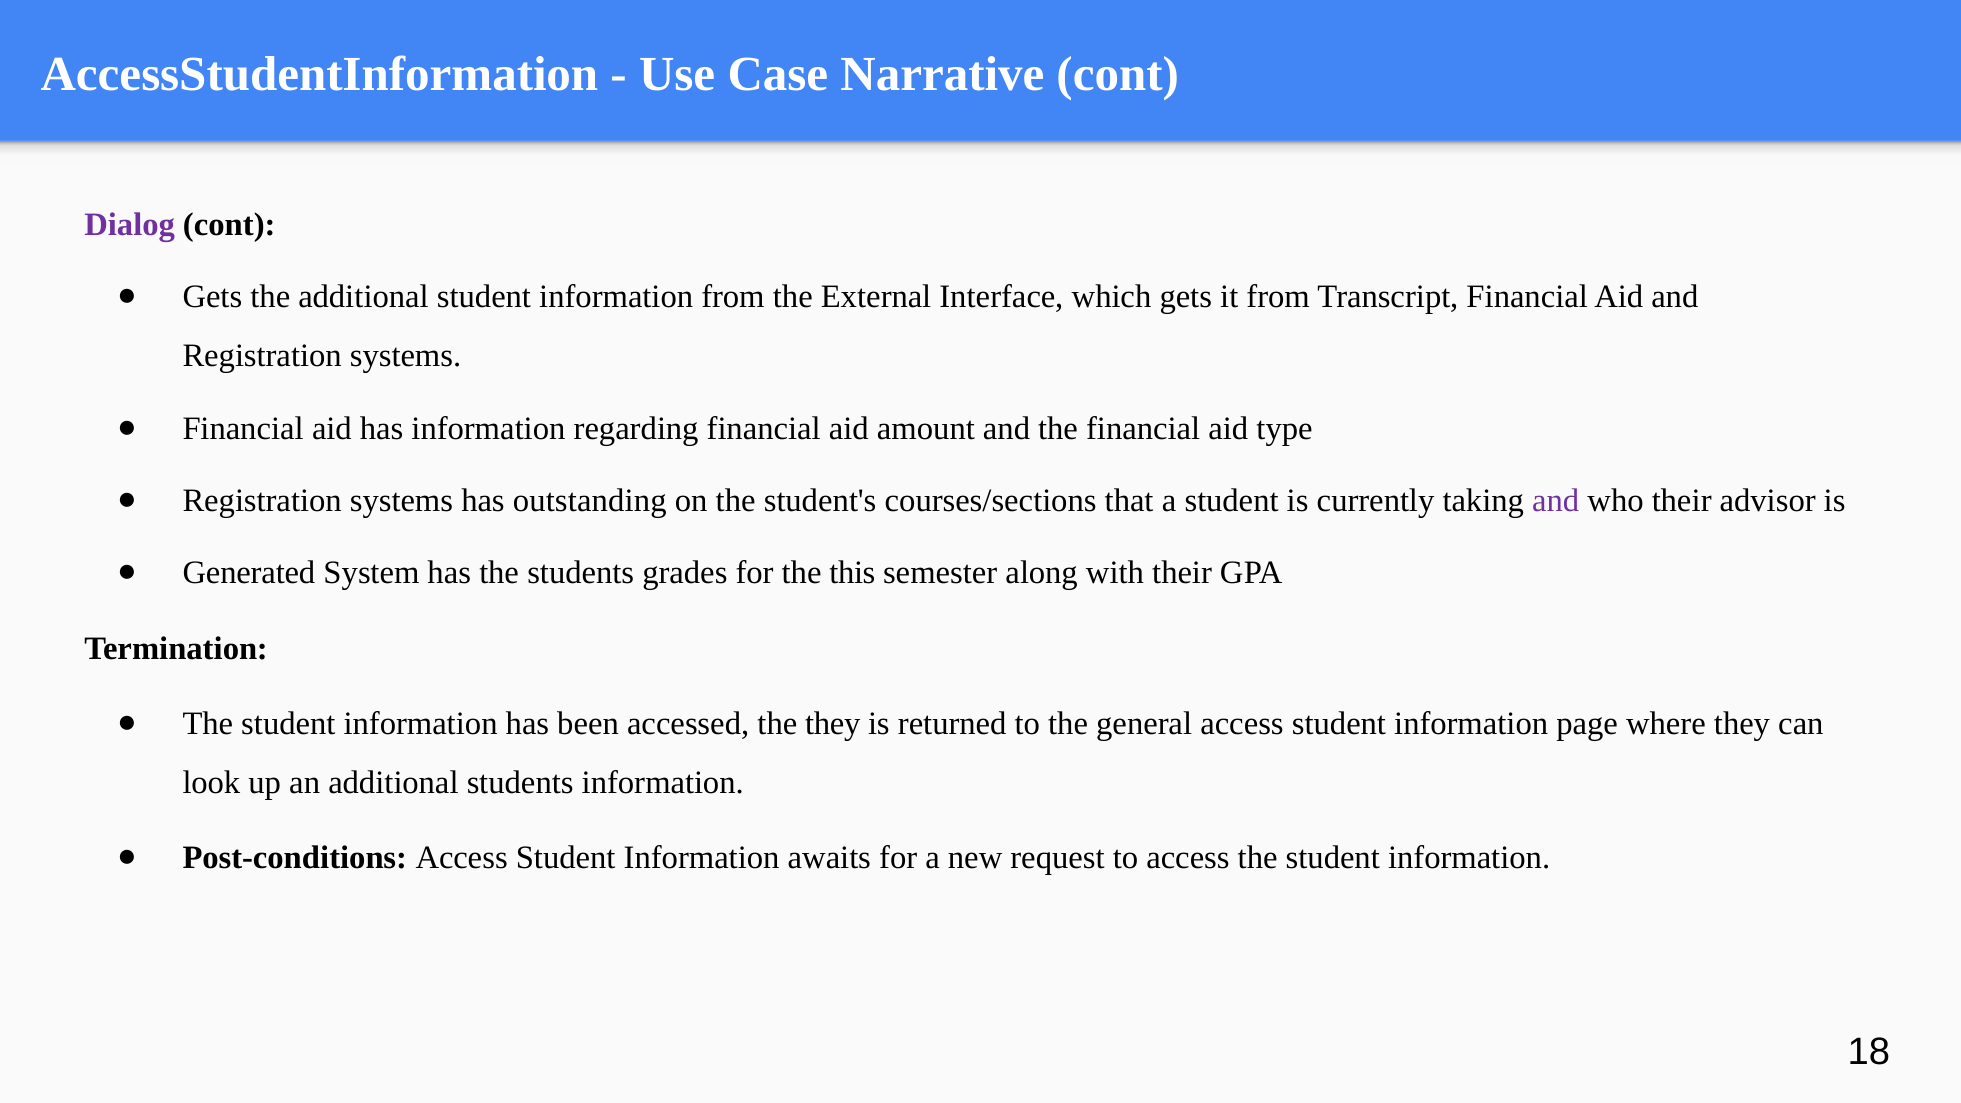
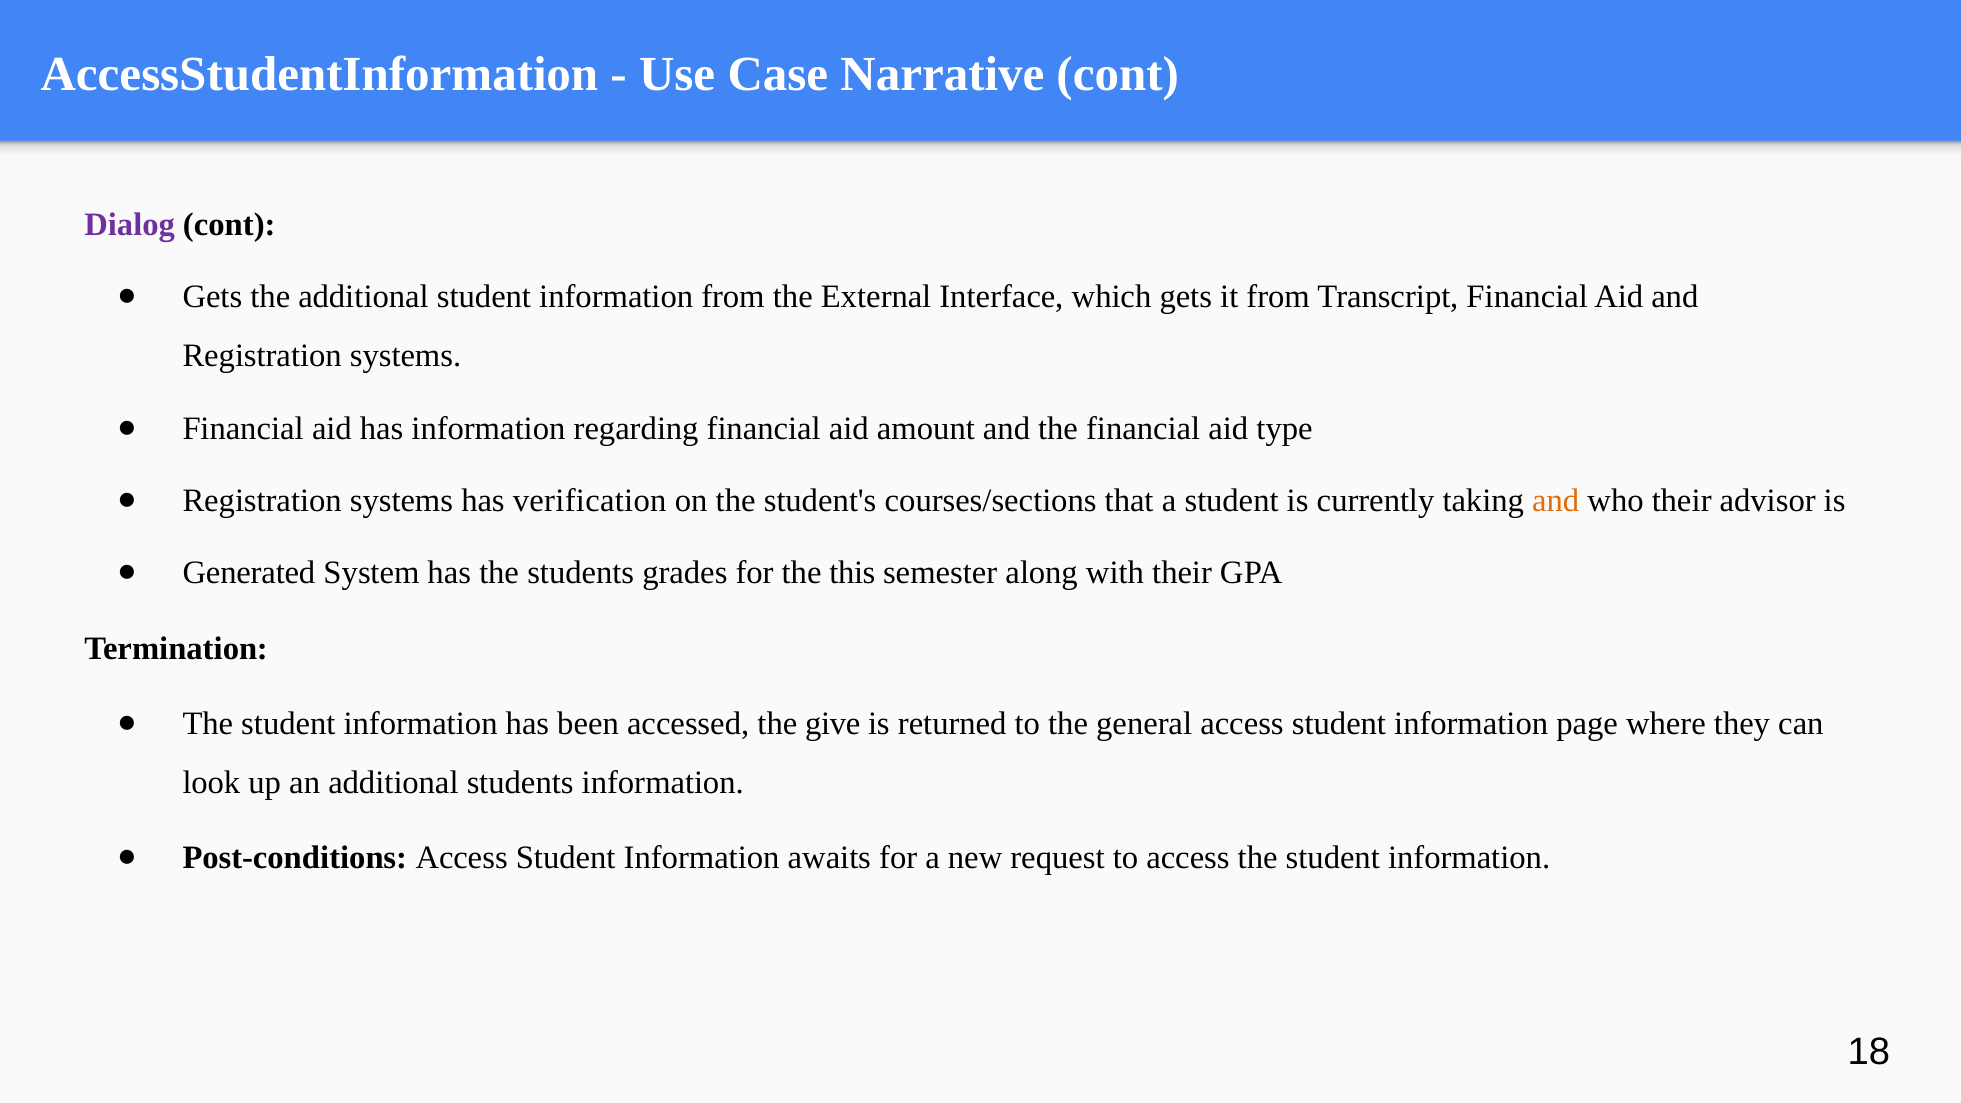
outstanding: outstanding -> verification
and at (1556, 501) colour: purple -> orange
the they: they -> give
